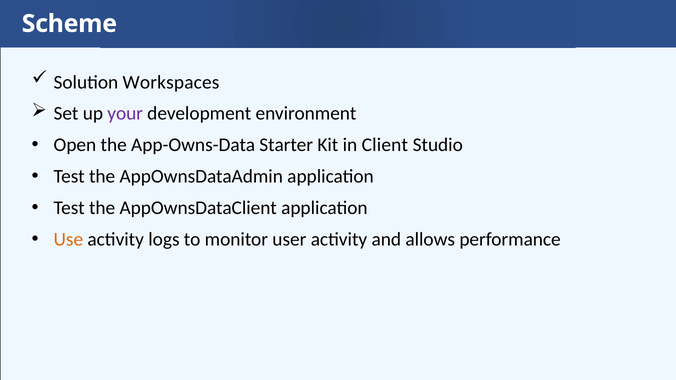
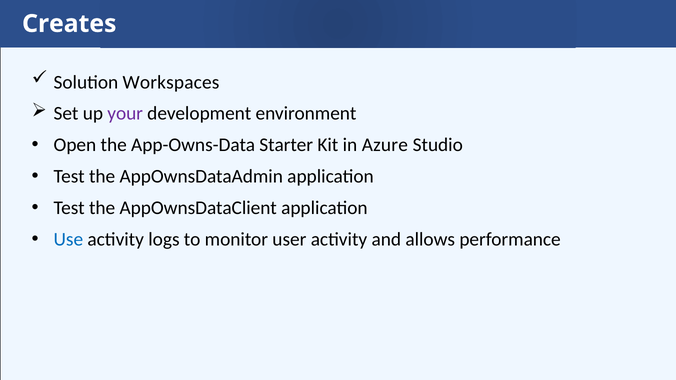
Scheme: Scheme -> Creates
Client: Client -> Azure
Use colour: orange -> blue
